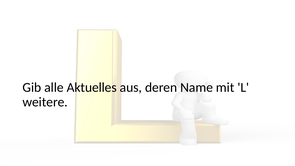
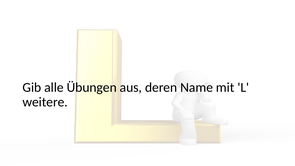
Aktuelles: Aktuelles -> Übungen
